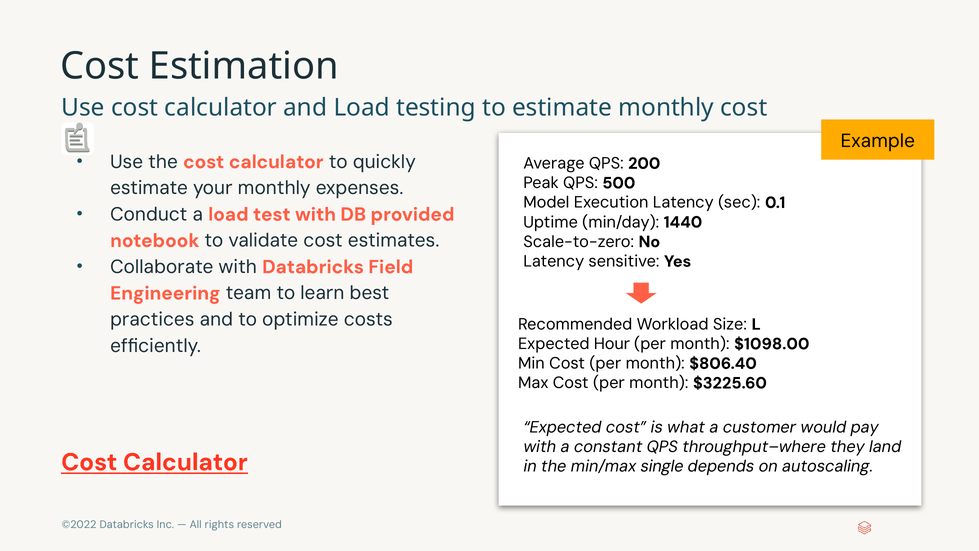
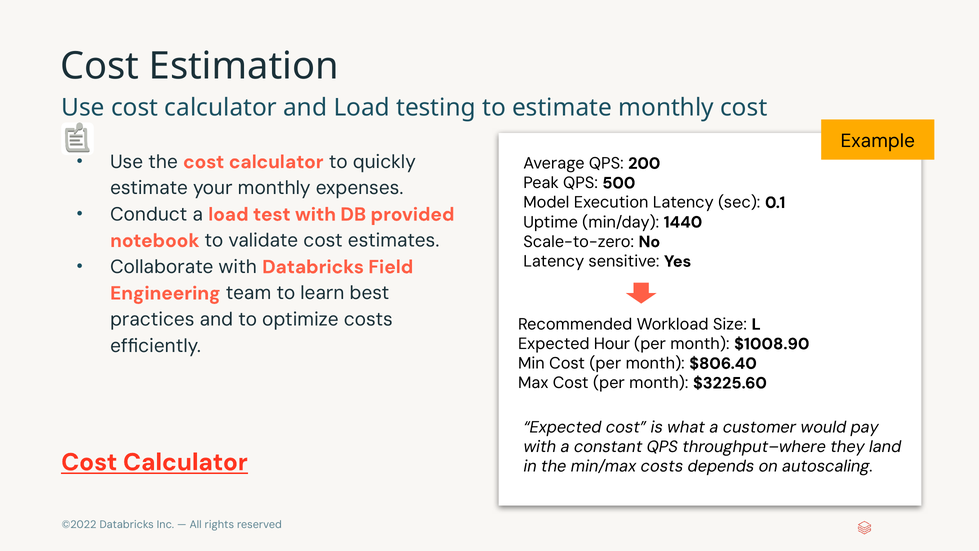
$1098.00: $1098.00 -> $1008.90
min/max single: single -> costs
